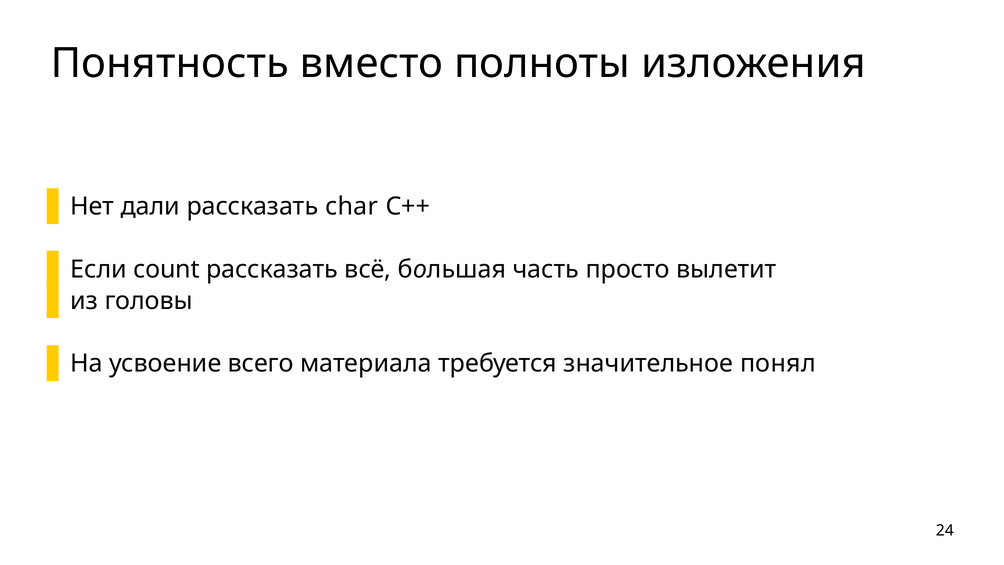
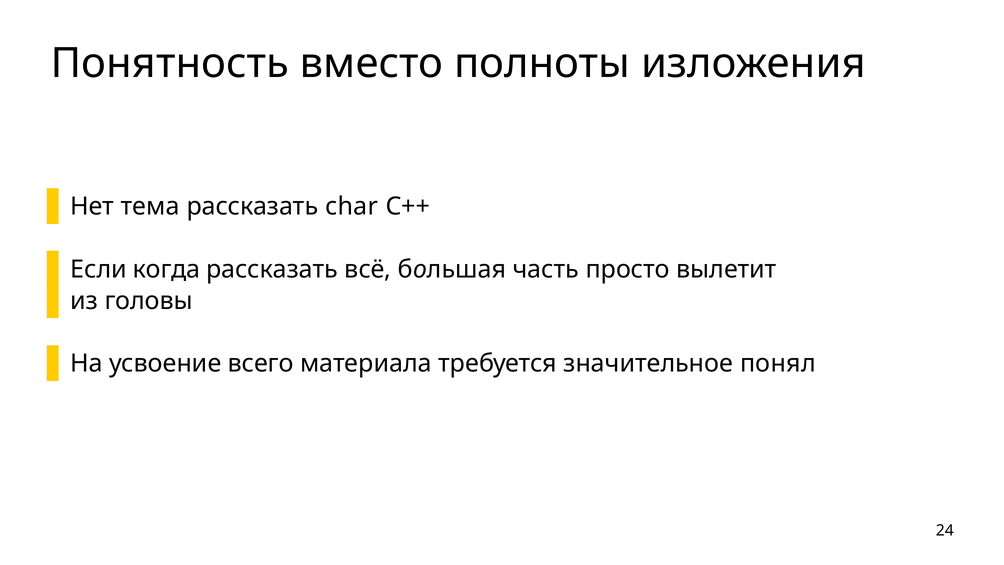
дали: дали -> тема
count: count -> когда
